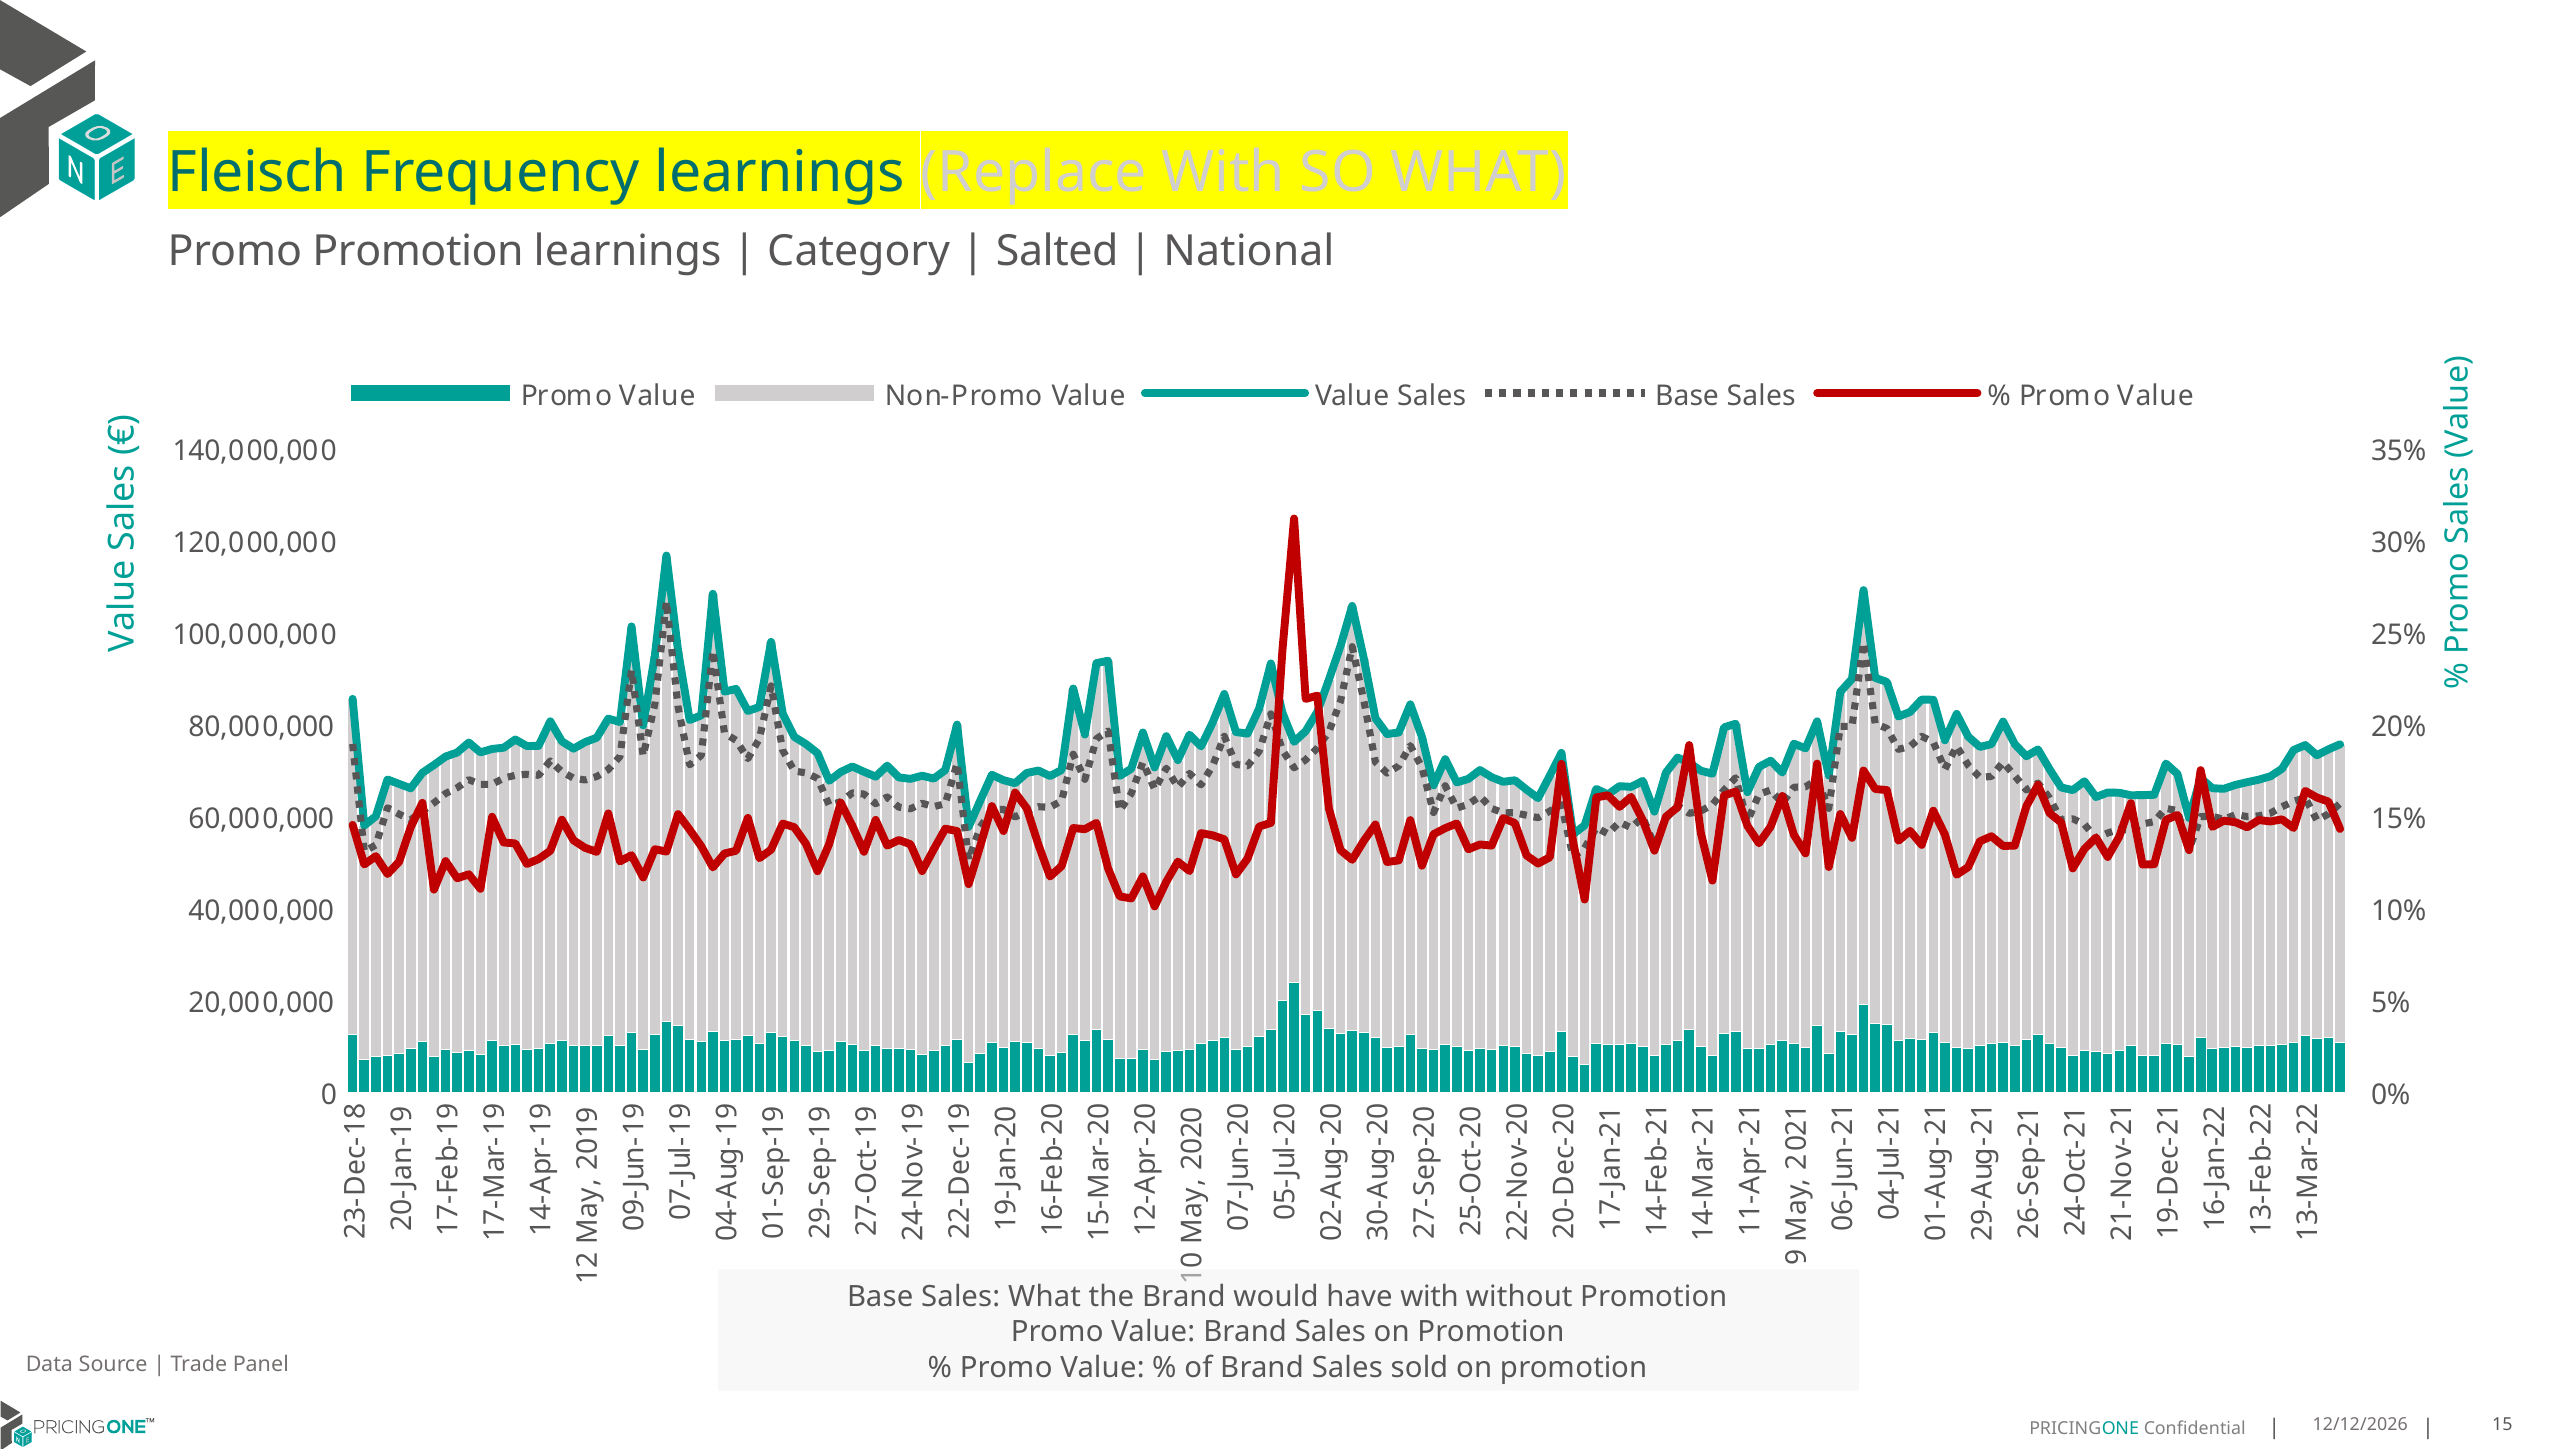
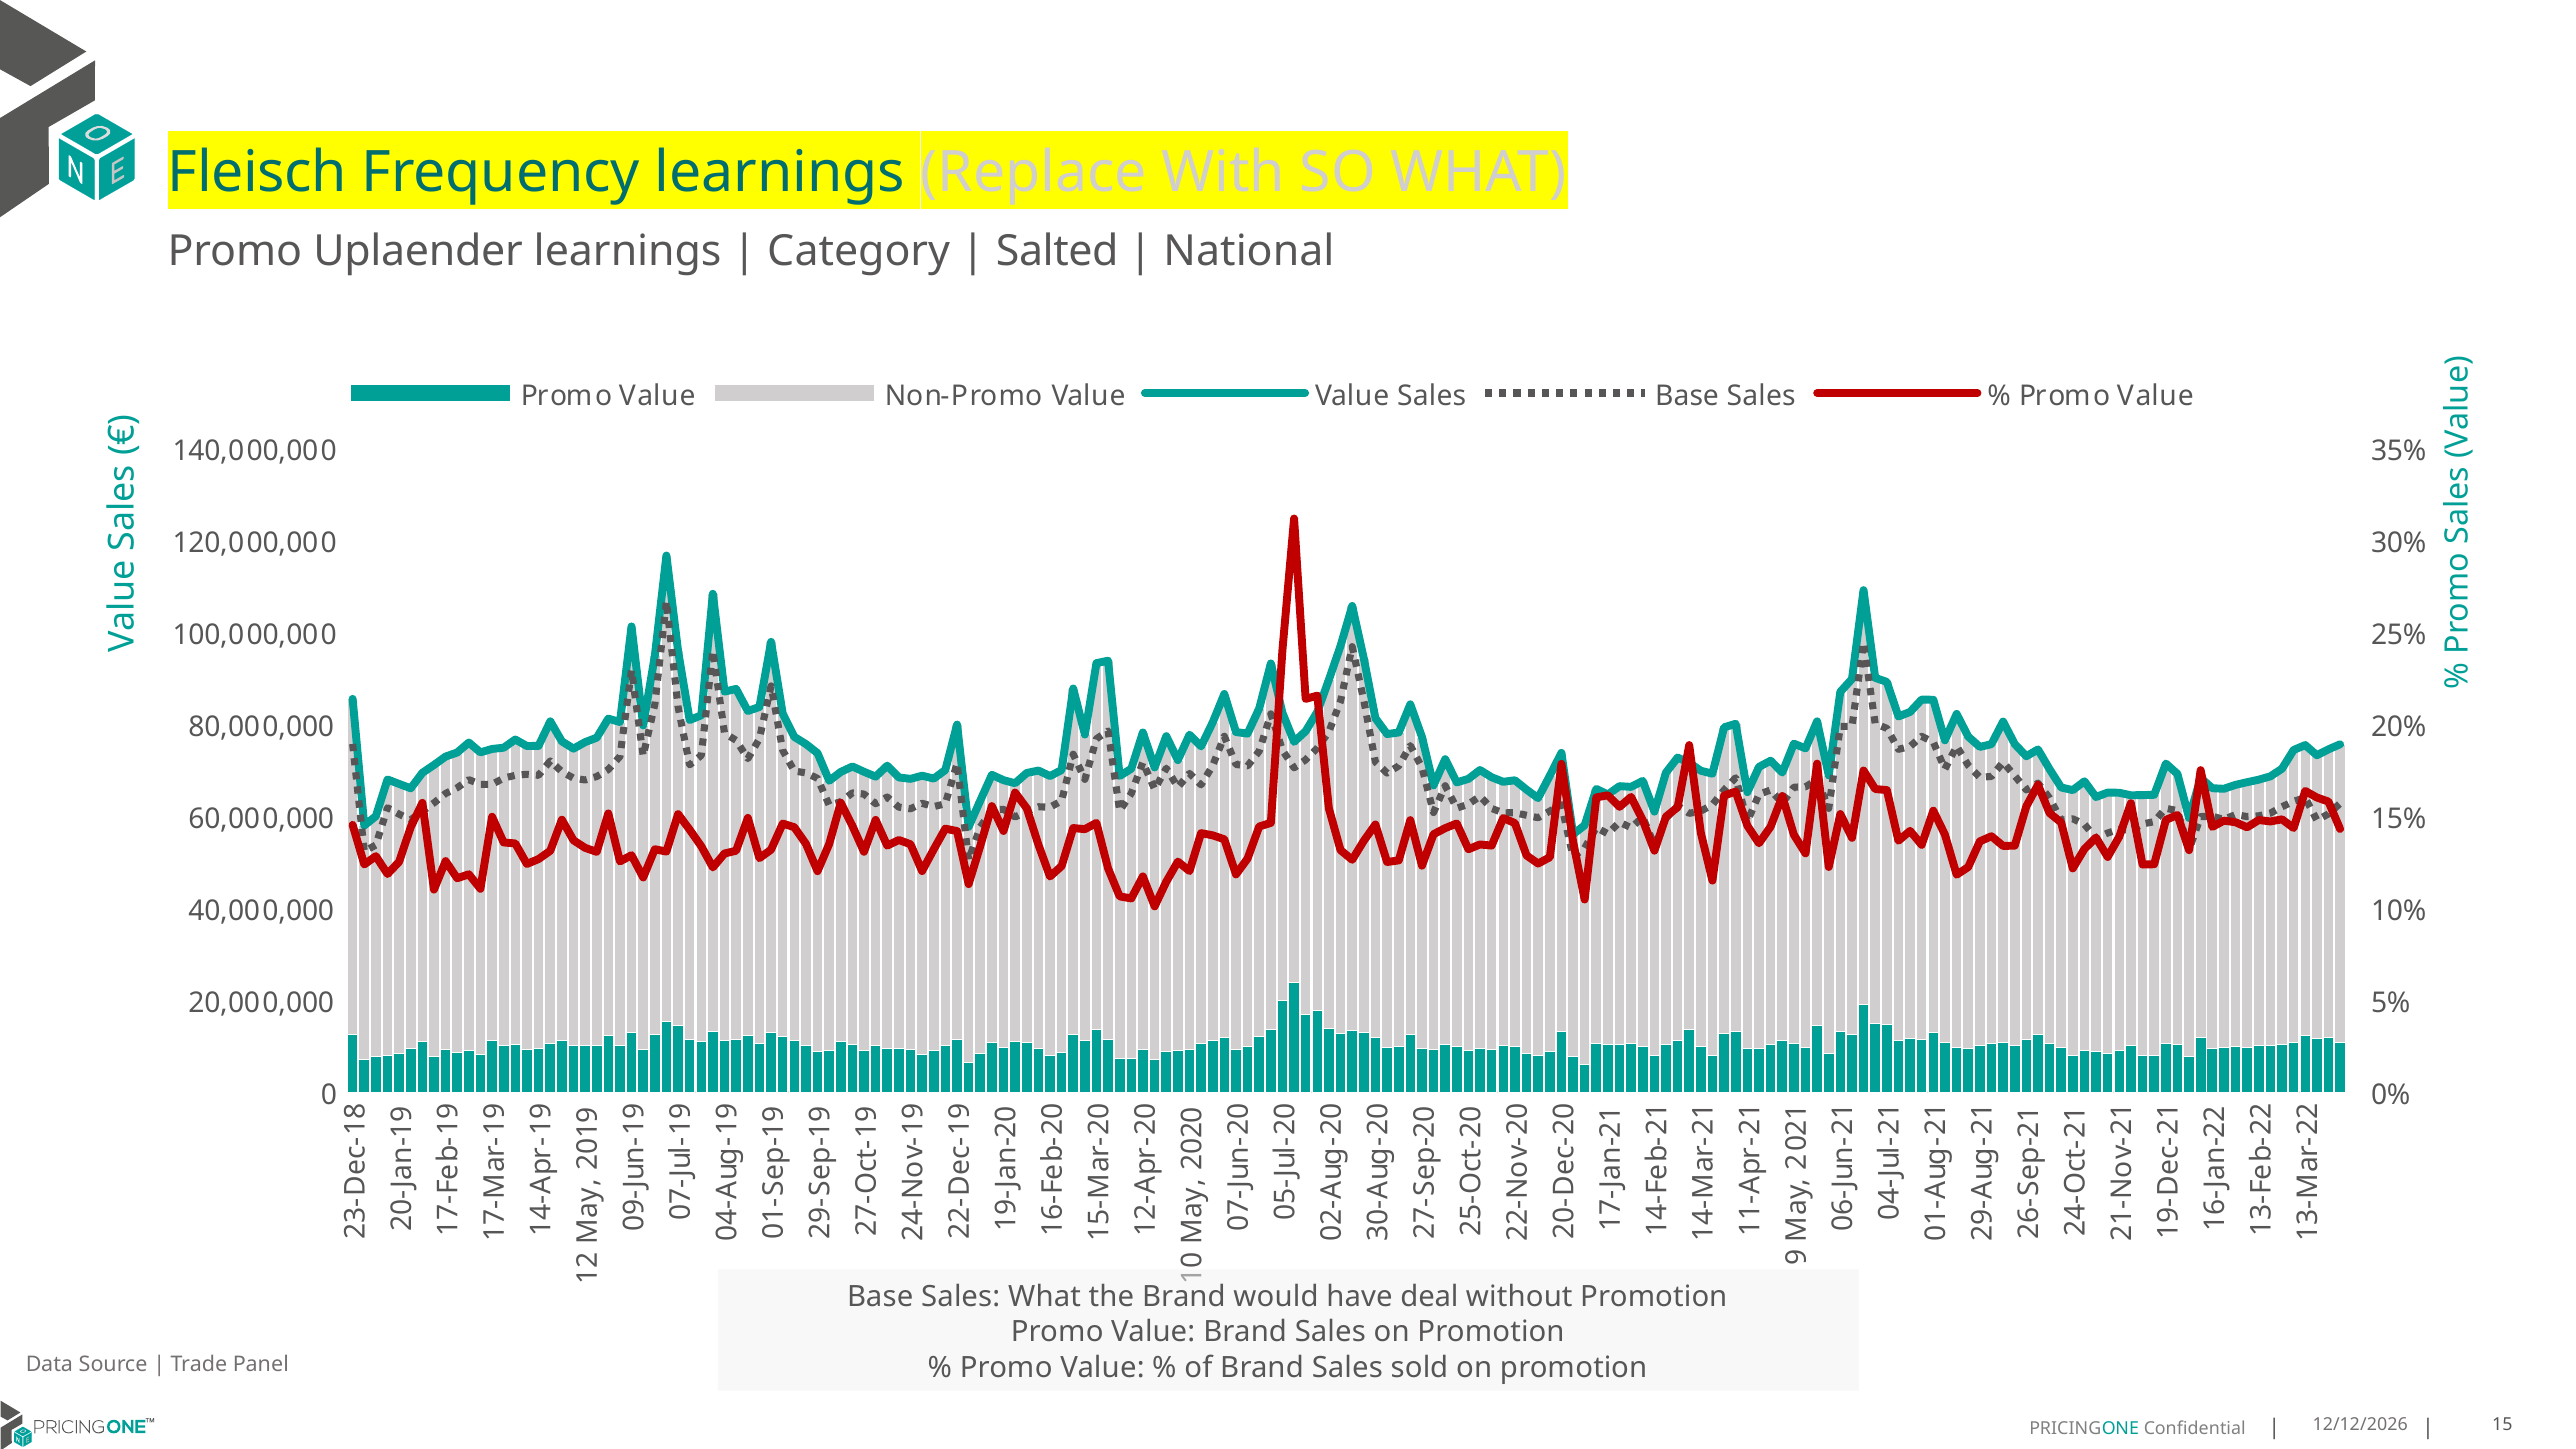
Promo Promotion: Promotion -> Uplaender
have with: with -> deal
